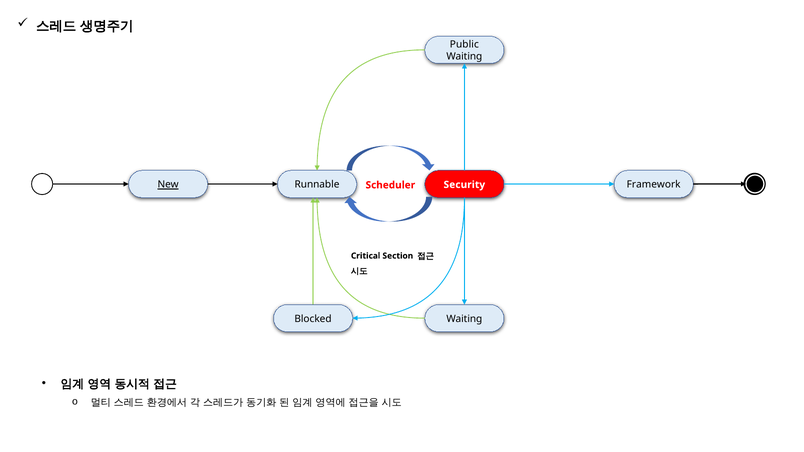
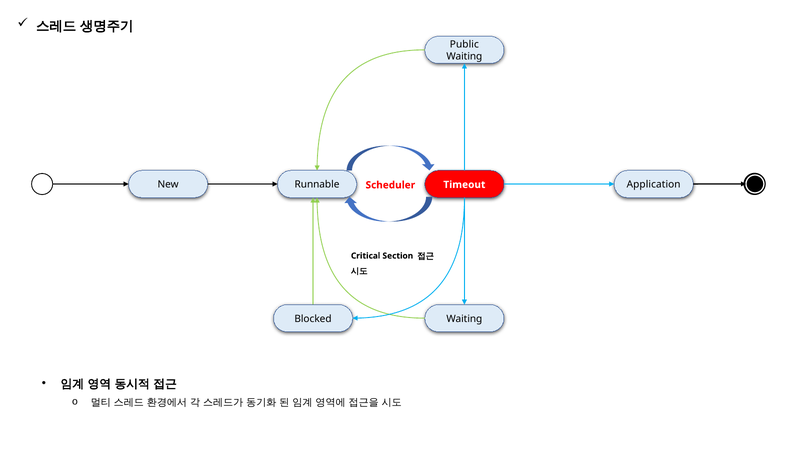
New underline: present -> none
Security: Security -> Timeout
Framework: Framework -> Application
